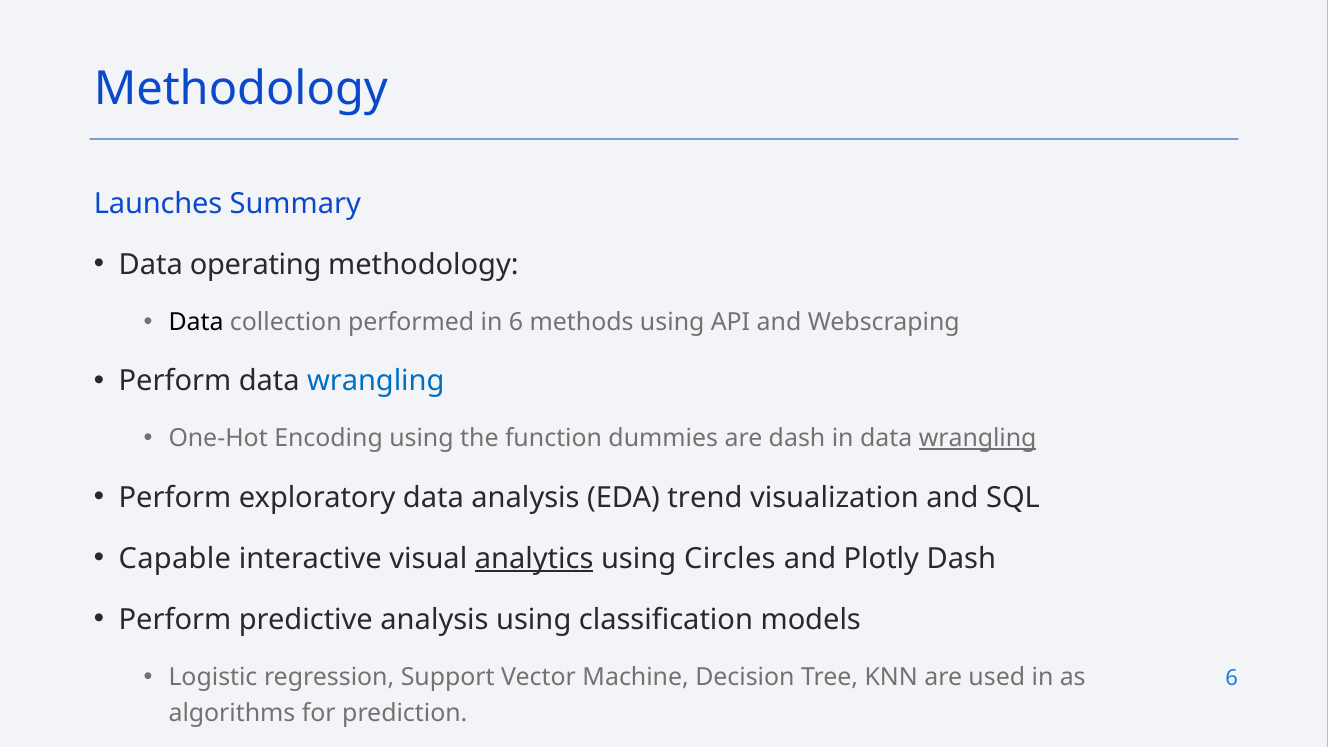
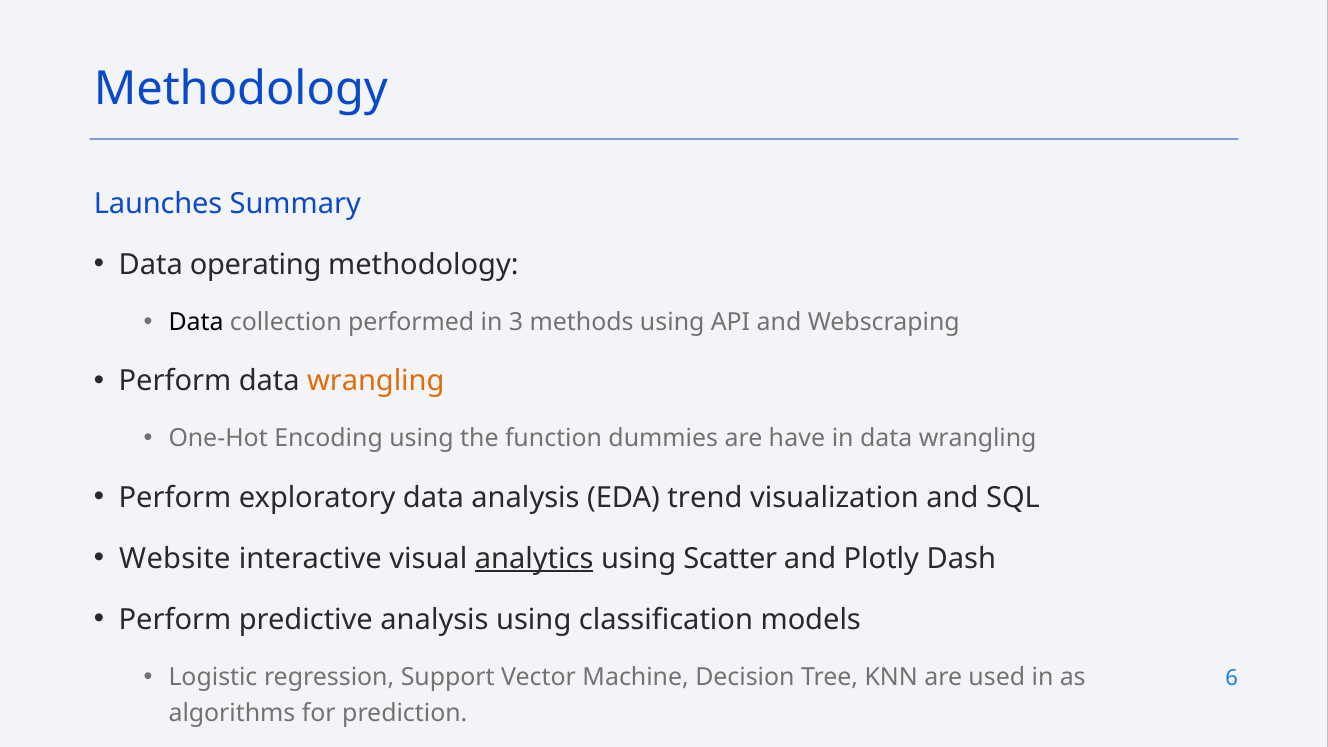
in 6: 6 -> 3
wrangling at (376, 381) colour: blue -> orange
are dash: dash -> have
wrangling at (978, 439) underline: present -> none
Capable: Capable -> Website
Circles: Circles -> Scatter
